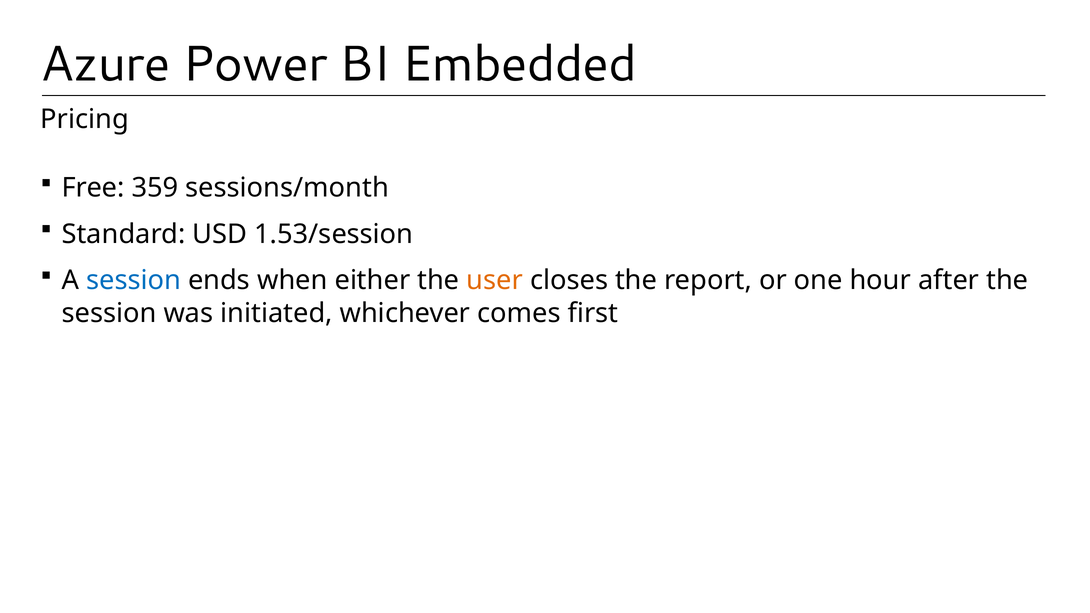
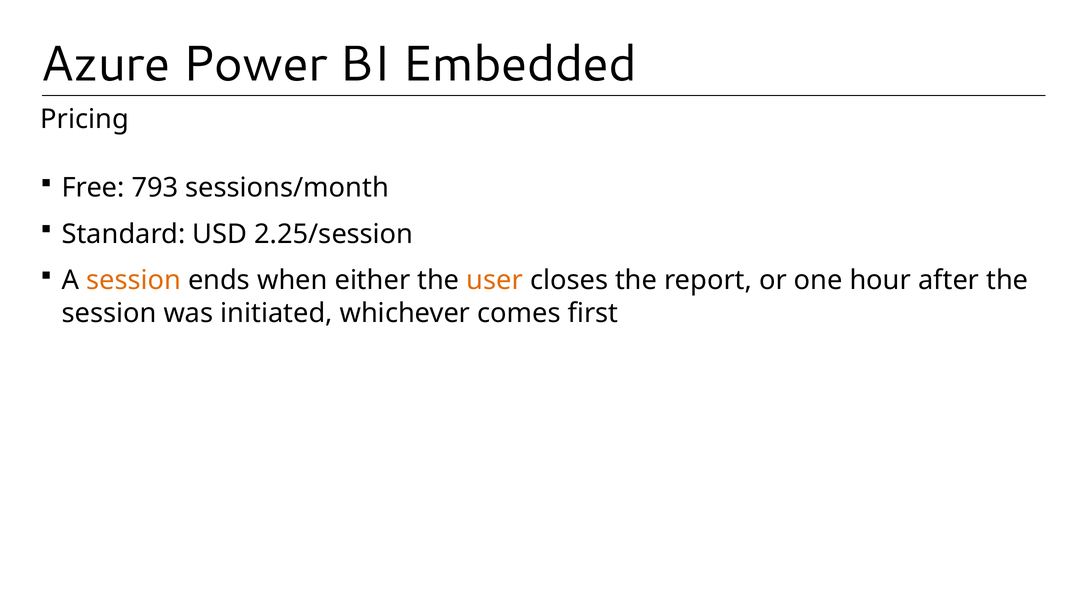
359: 359 -> 793
1.53/session: 1.53/session -> 2.25/session
session at (134, 280) colour: blue -> orange
